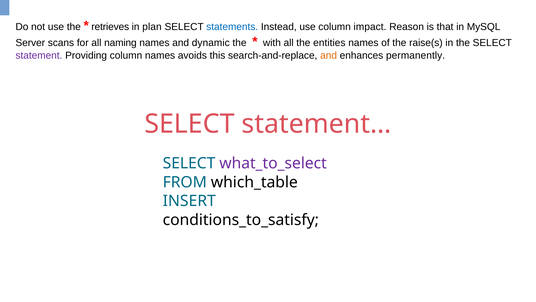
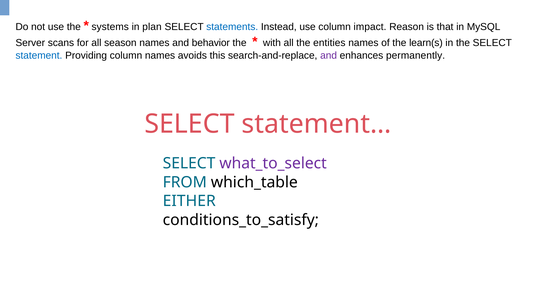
retrieves: retrieves -> systems
naming: naming -> season
dynamic: dynamic -> behavior
raise(s: raise(s -> learn(s
statement colour: purple -> blue
and at (329, 55) colour: orange -> purple
INSERT: INSERT -> EITHER
